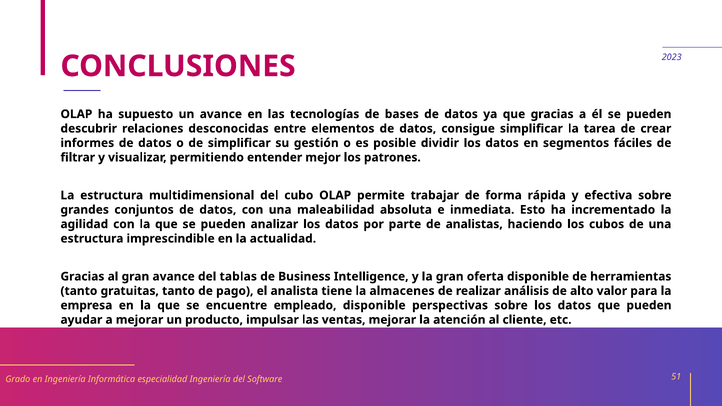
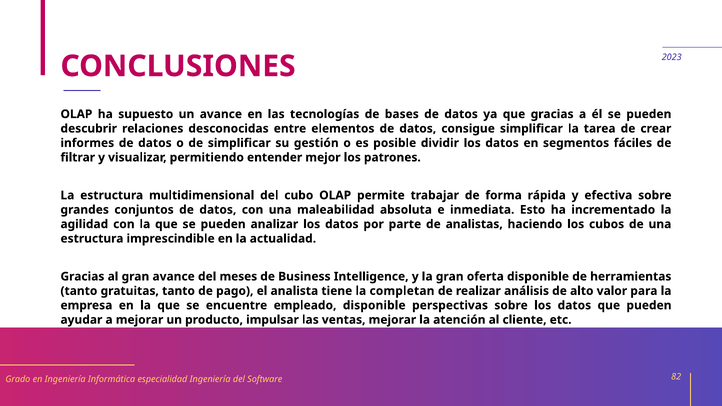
tablas: tablas -> meses
almacenes: almacenes -> completan
51: 51 -> 82
